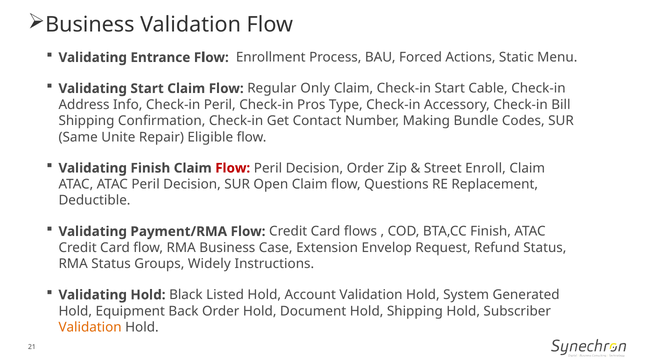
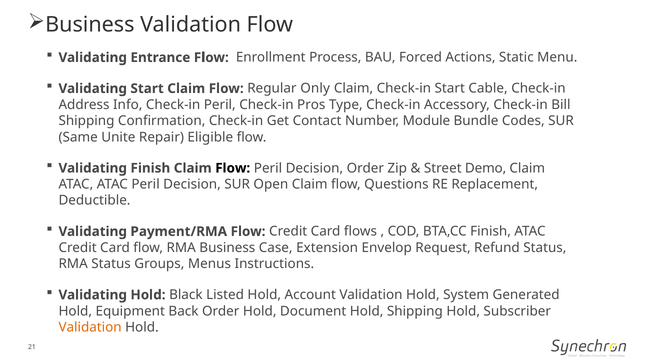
Making: Making -> Module
Flow at (233, 168) colour: red -> black
Enroll: Enroll -> Demo
Widely: Widely -> Menus
